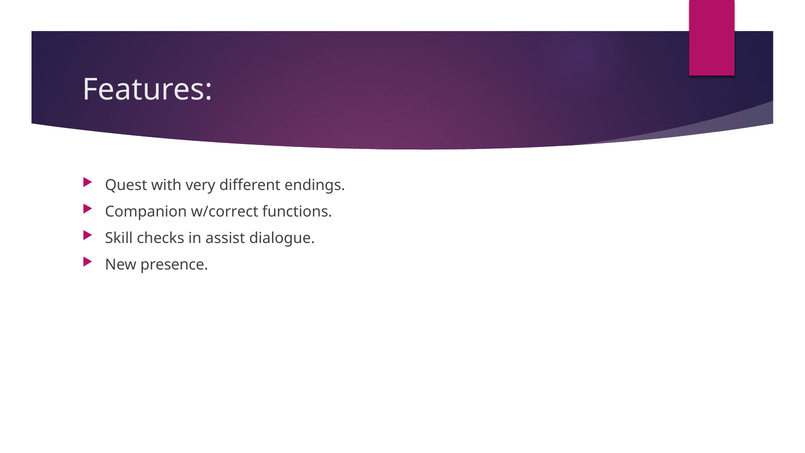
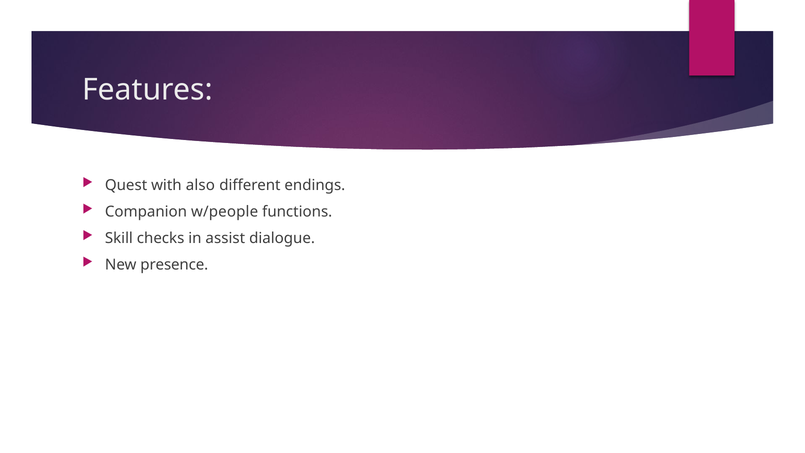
very: very -> also
w/correct: w/correct -> w/people
